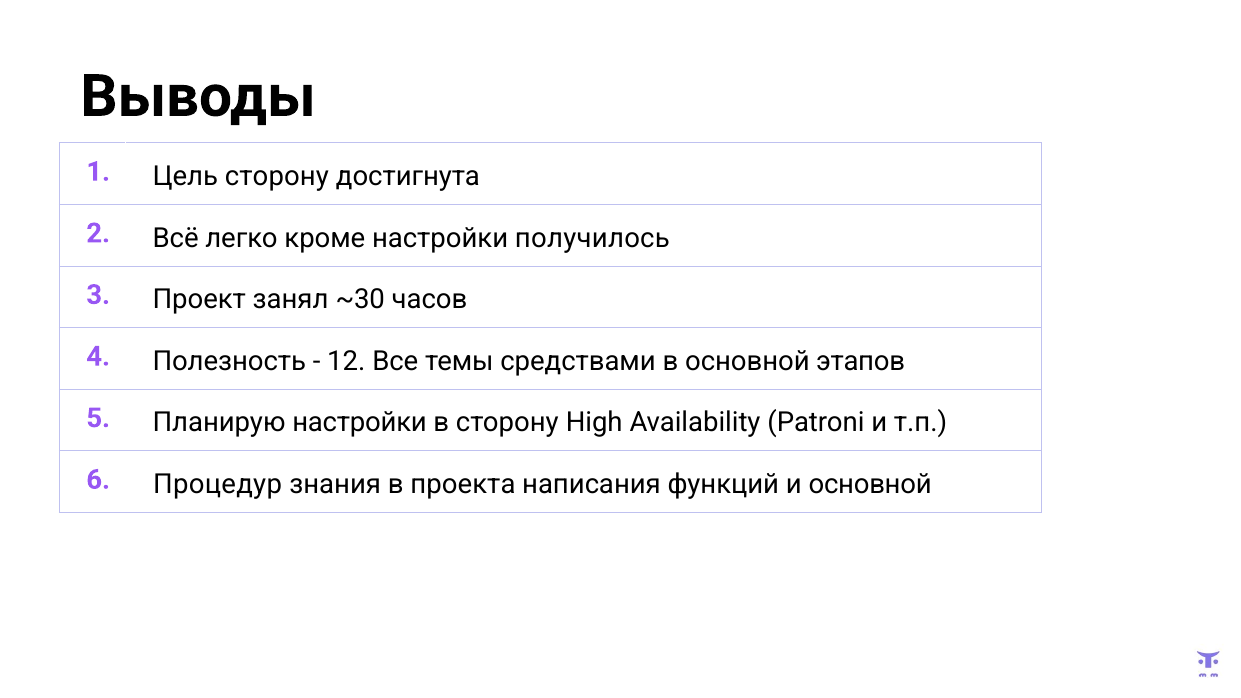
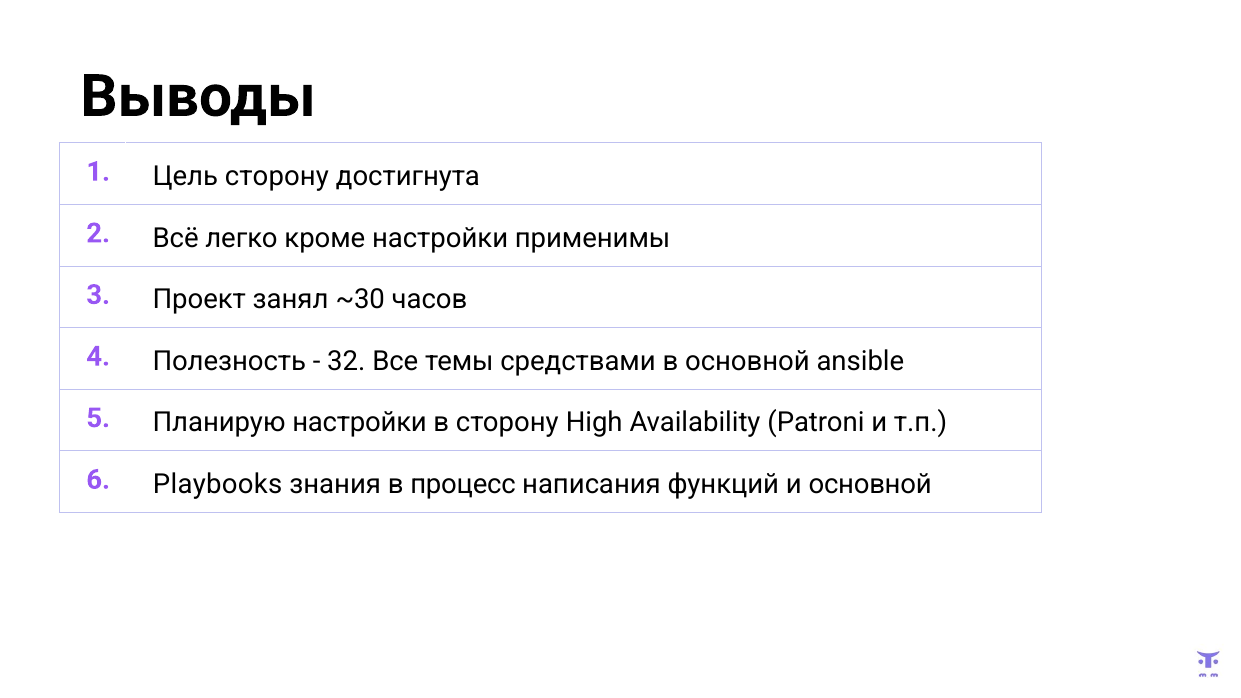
получилось: получилось -> применимы
12: 12 -> 32
этапов: этапов -> ansible
Процедур: Процедур -> Playbooks
проекта: проекта -> процесс
